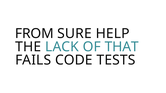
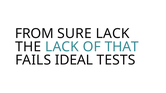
SURE HELP: HELP -> LACK
CODE: CODE -> IDEAL
